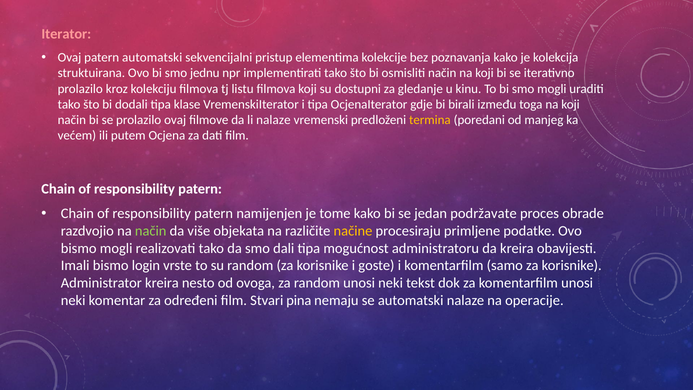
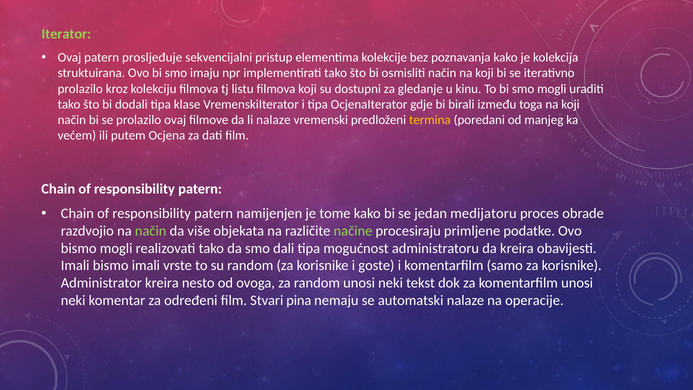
Iterator colour: pink -> light green
patern automatski: automatski -> prosljeđuje
jednu: jednu -> imaju
podržavate: podržavate -> medijatoru
načine colour: yellow -> light green
bismo login: login -> imali
